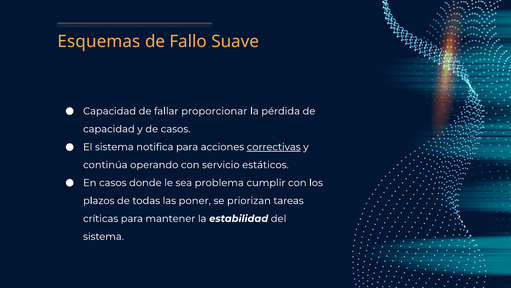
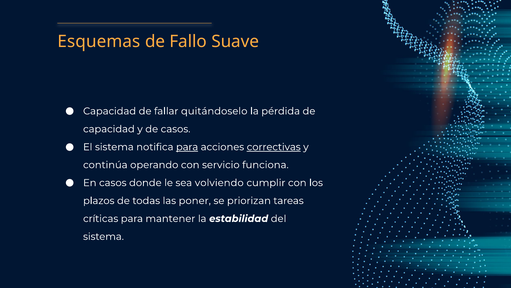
proporcionar: proporcionar -> quitándoselo
para at (187, 147) underline: none -> present
estáticos: estáticos -> funciona
problema: problema -> volviendo
